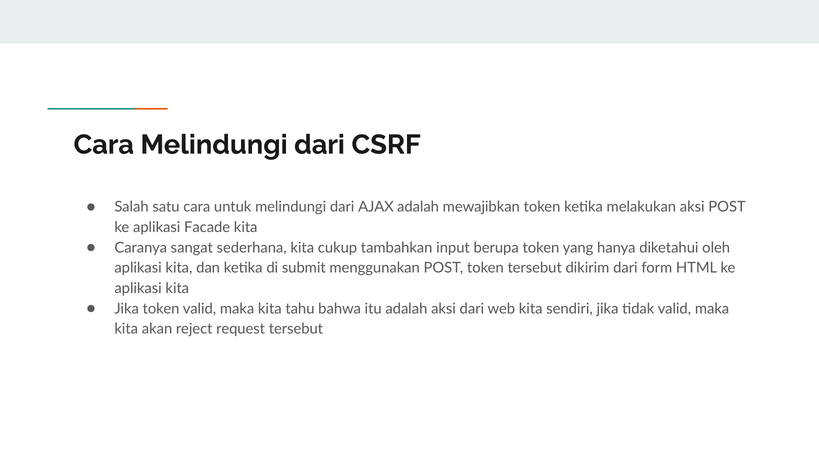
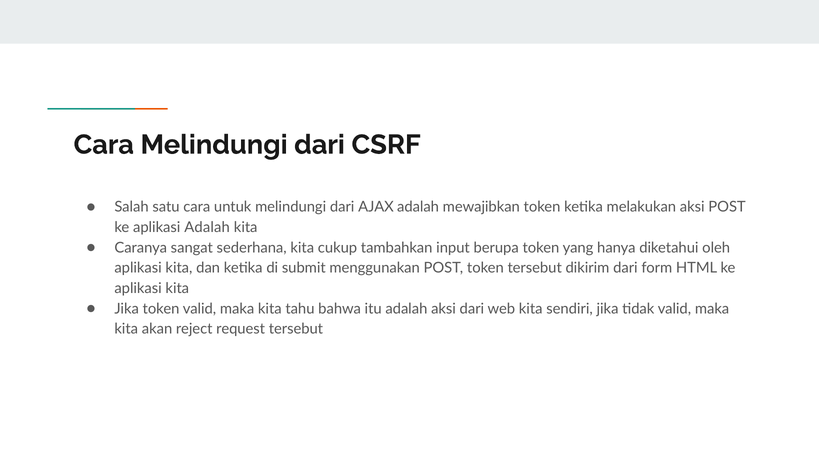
aplikasi Facade: Facade -> Adalah
